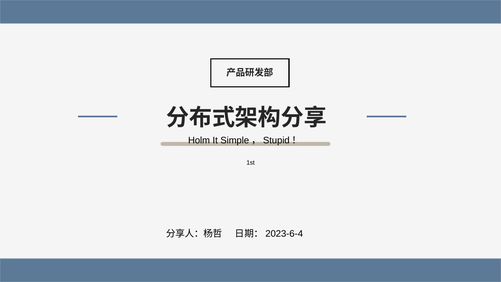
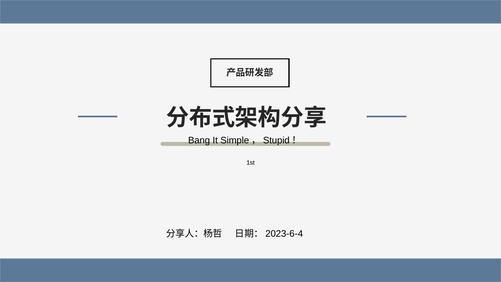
Holm: Holm -> Bang
